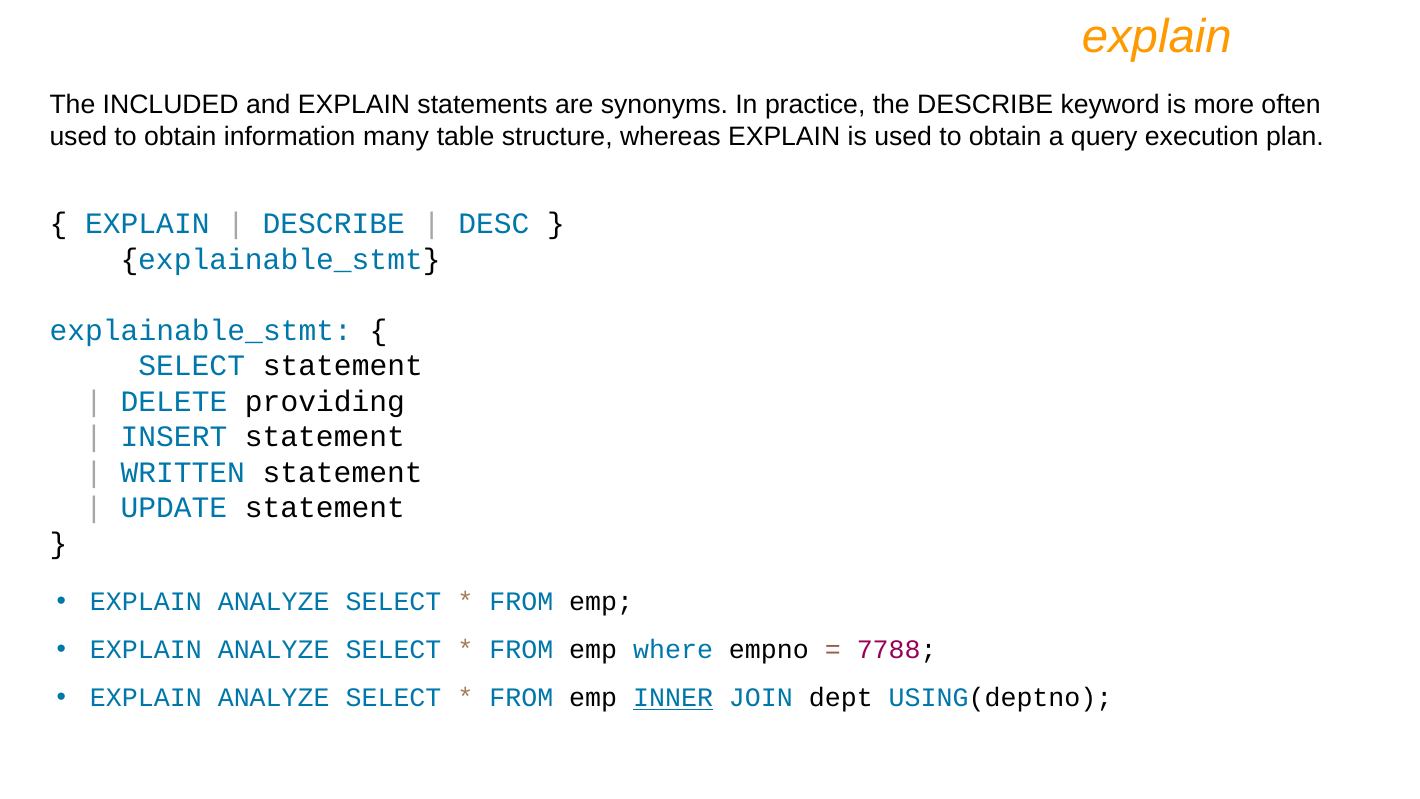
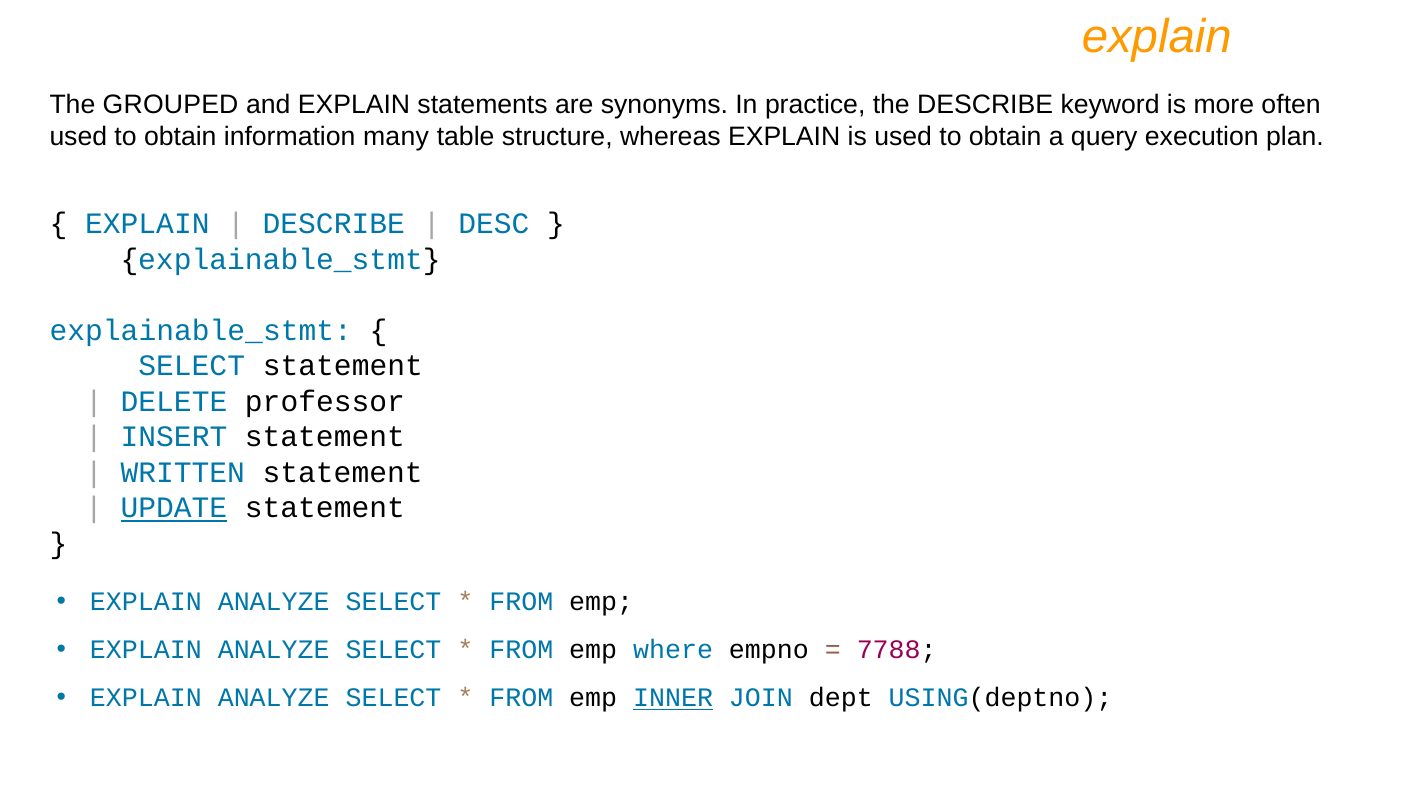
INCLUDED: INCLUDED -> GROUPED
providing: providing -> professor
UPDATE underline: none -> present
